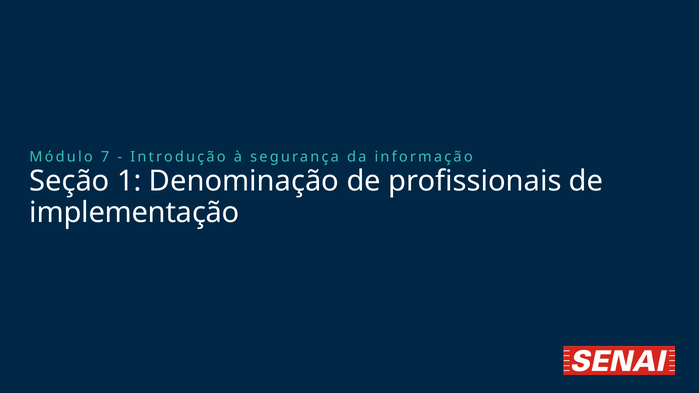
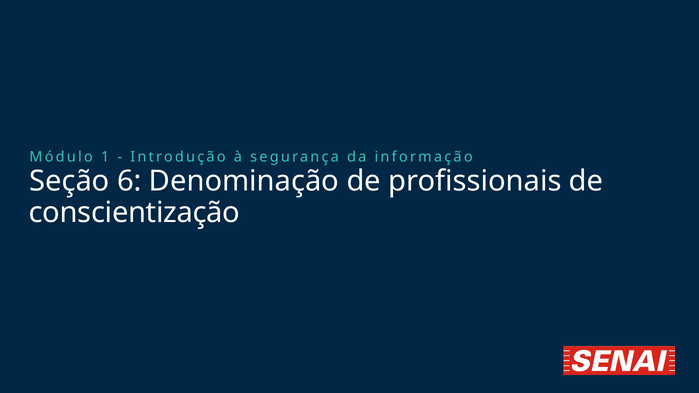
7: 7 -> 1
1: 1 -> 6
implementação: implementação -> conscientização
